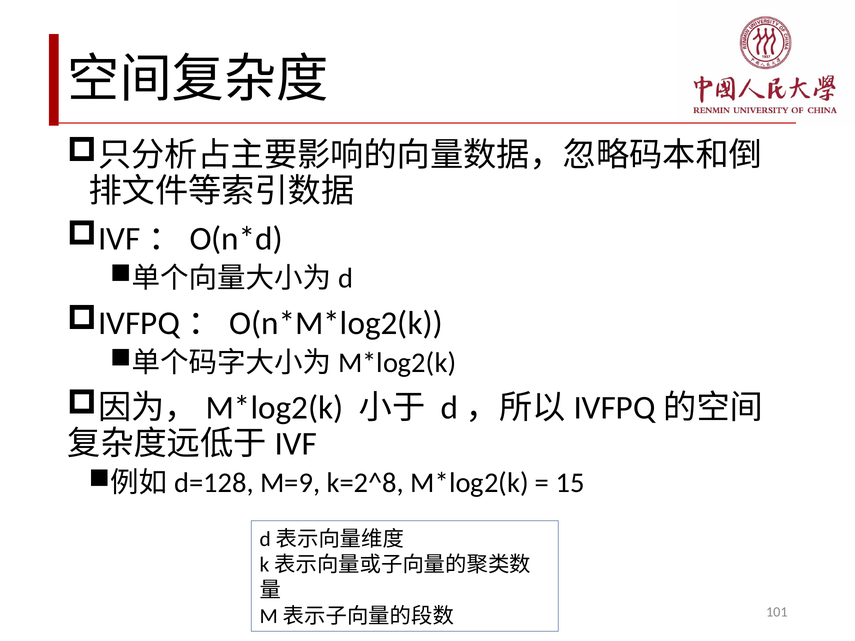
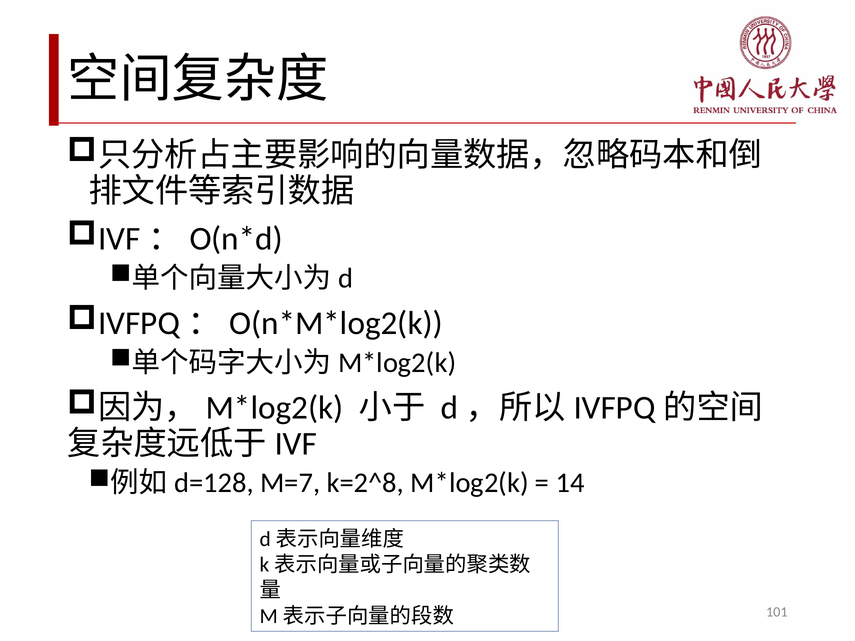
M=9: M=9 -> M=7
15: 15 -> 14
